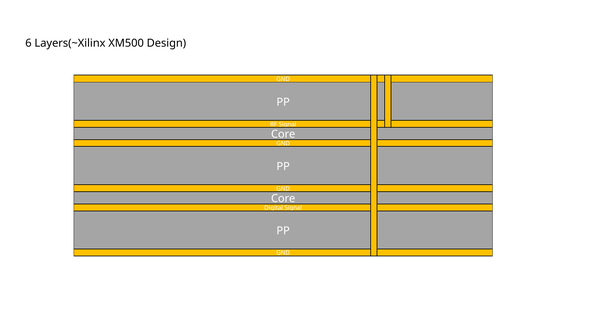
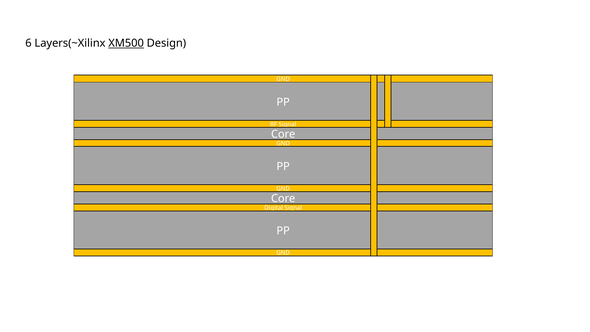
XM500 underline: none -> present
